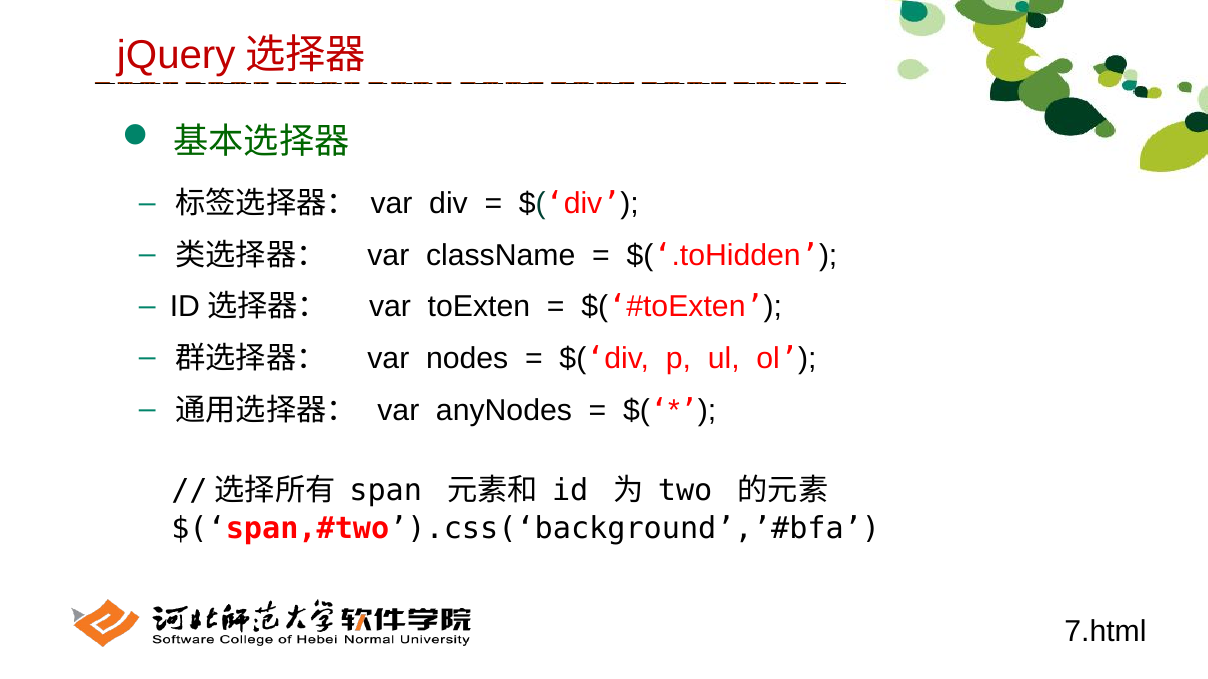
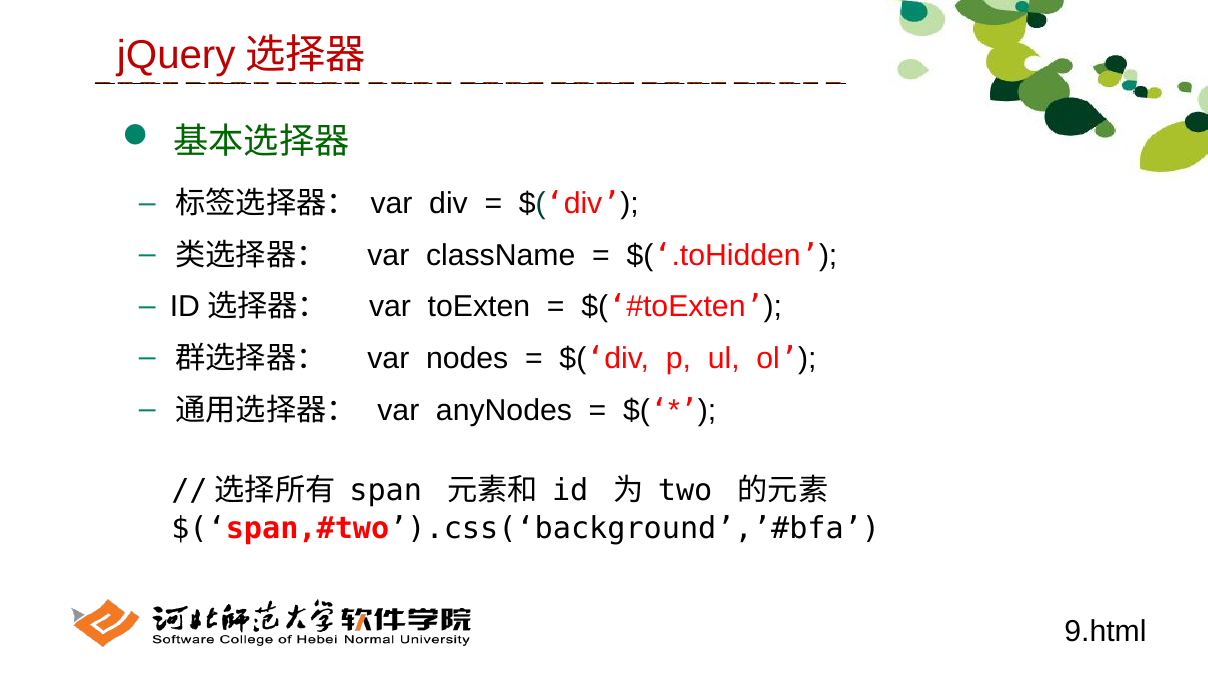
7.html: 7.html -> 9.html
